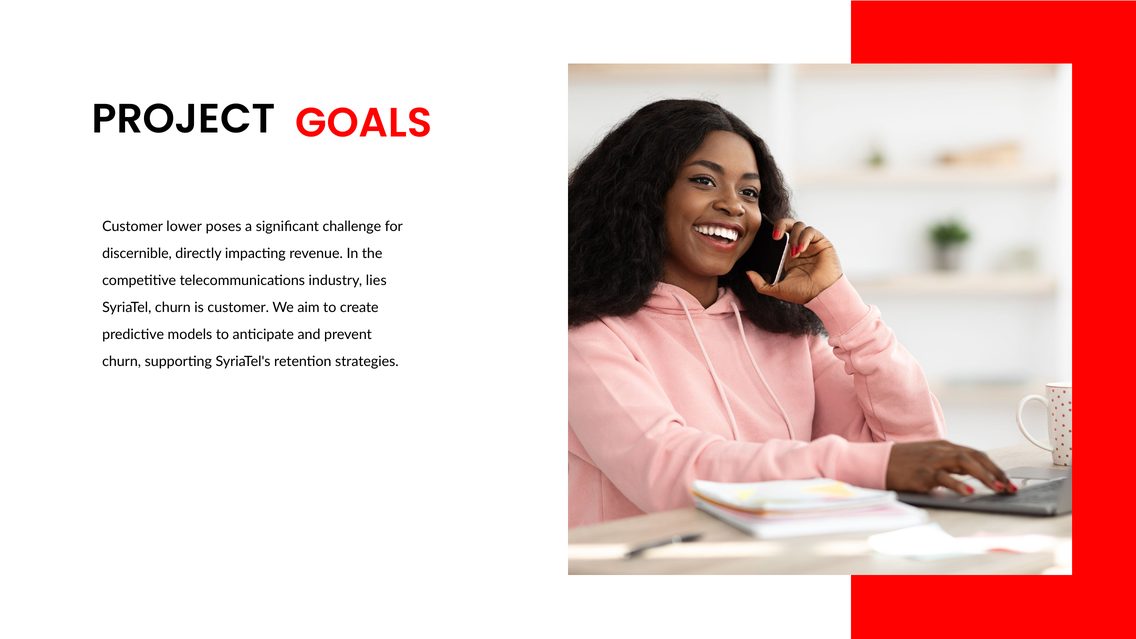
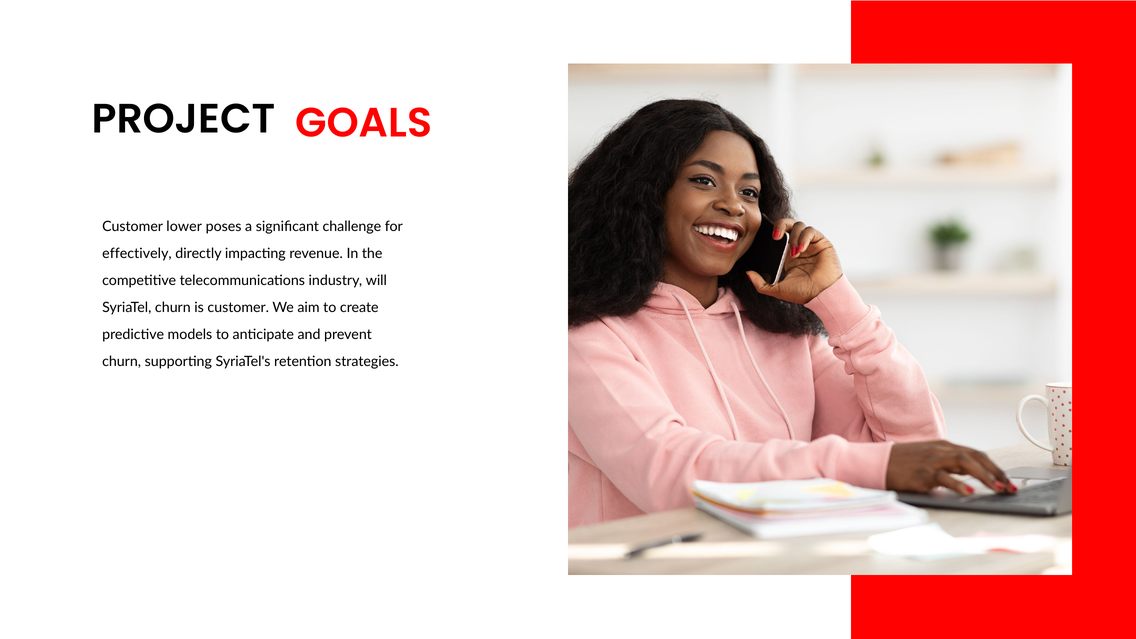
discernible: discernible -> effectively
lies: lies -> will
